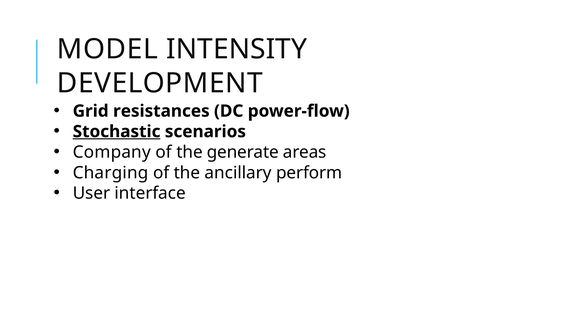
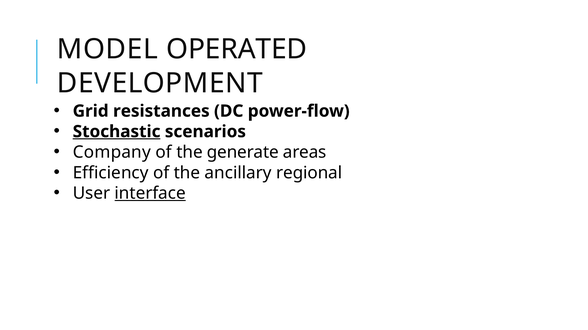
INTENSITY: INTENSITY -> OPERATED
Charging: Charging -> Efficiency
perform: perform -> regional
interface underline: none -> present
